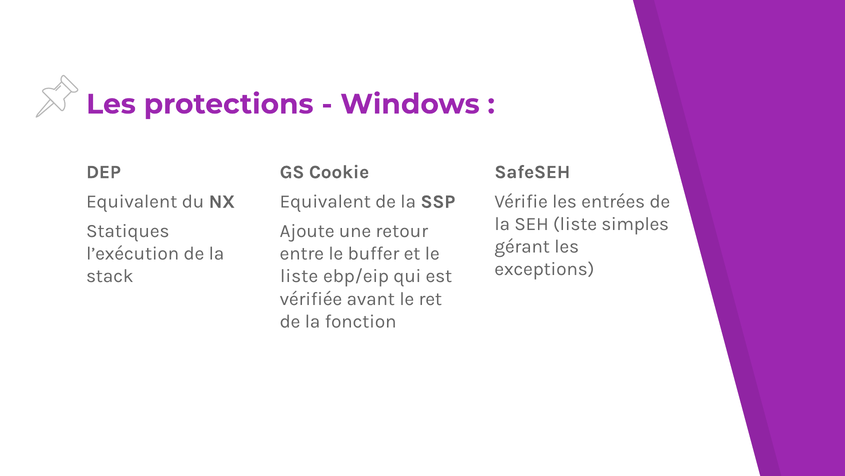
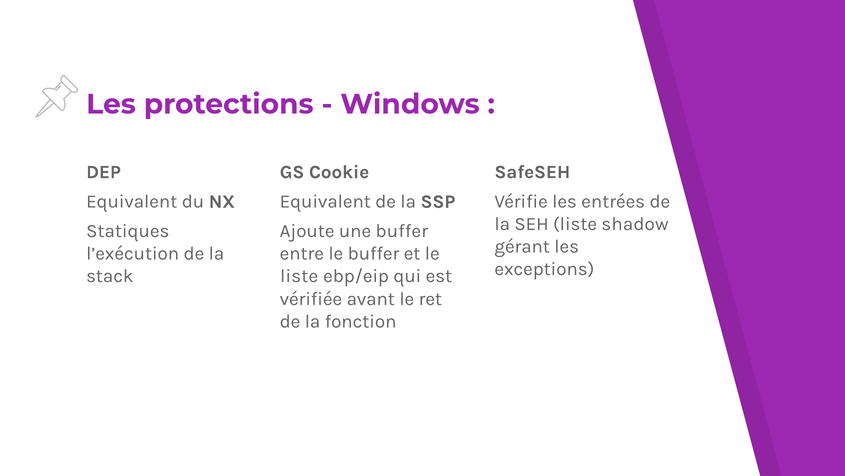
simples: simples -> shadow
une retour: retour -> buffer
